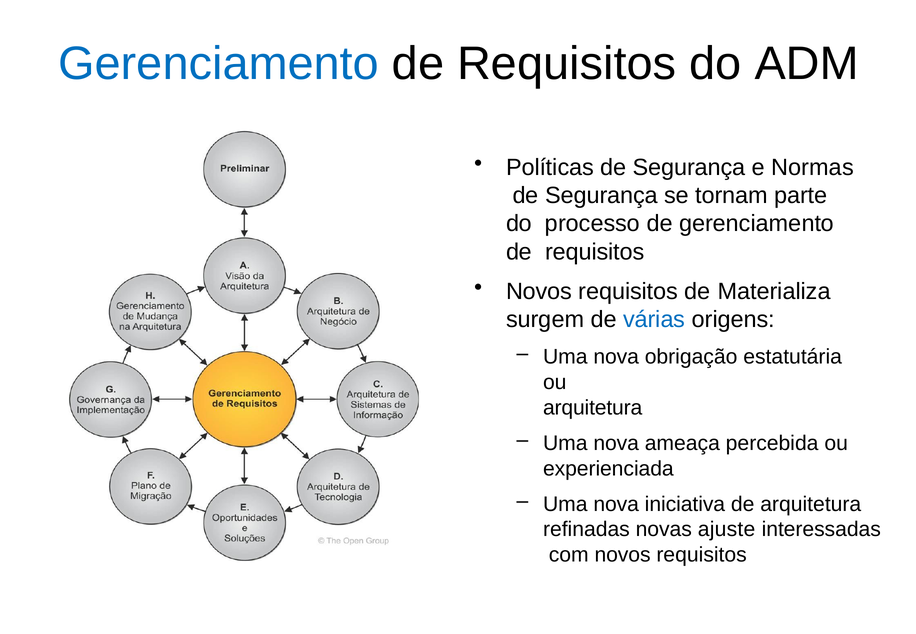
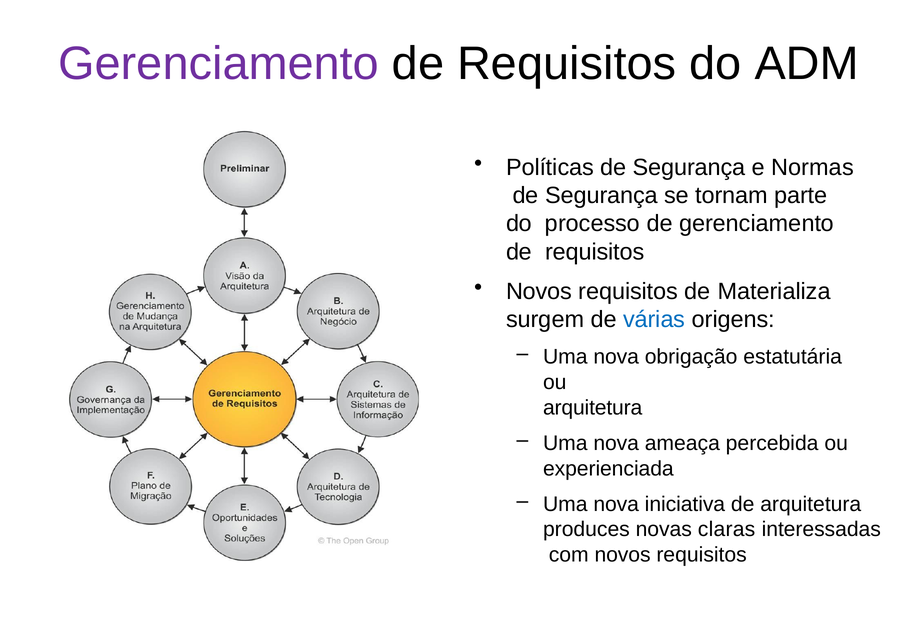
Gerenciamento at (219, 64) colour: blue -> purple
refinadas: refinadas -> produces
ajuste: ajuste -> claras
